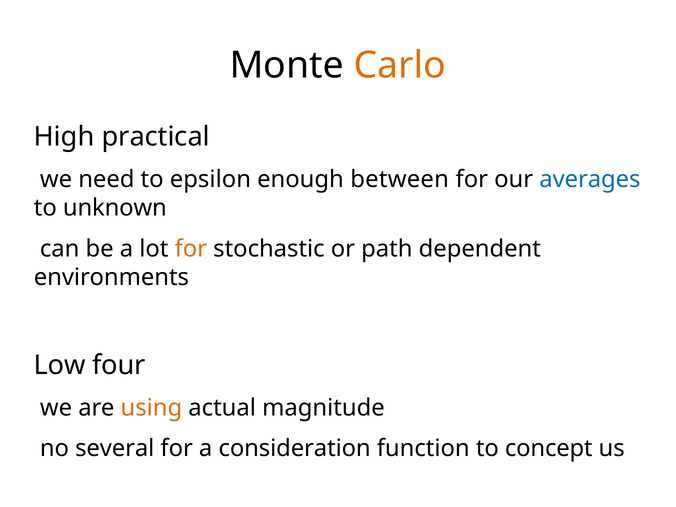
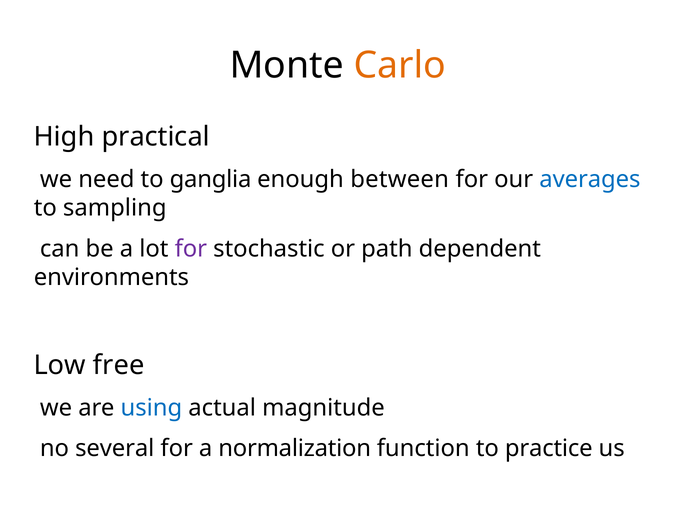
epsilon: epsilon -> ganglia
unknown: unknown -> sampling
for at (191, 249) colour: orange -> purple
four: four -> free
using colour: orange -> blue
consideration: consideration -> normalization
concept: concept -> practice
